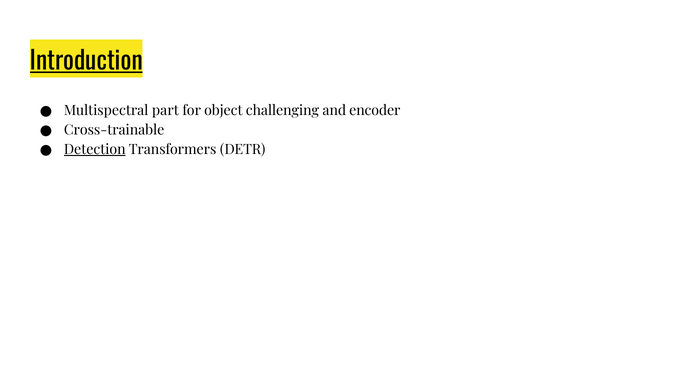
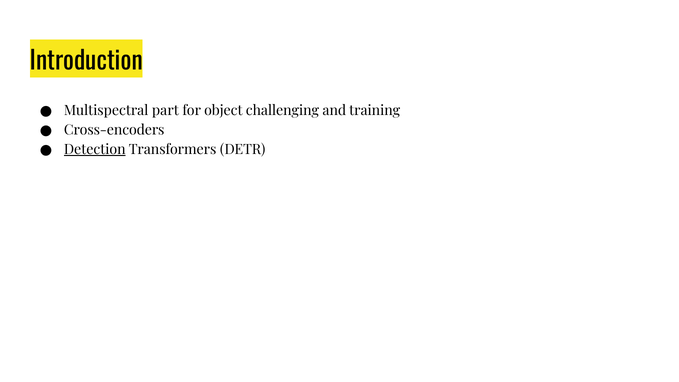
Introduction underline: present -> none
encoder: encoder -> training
Cross-trainable: Cross-trainable -> Cross-encoders
